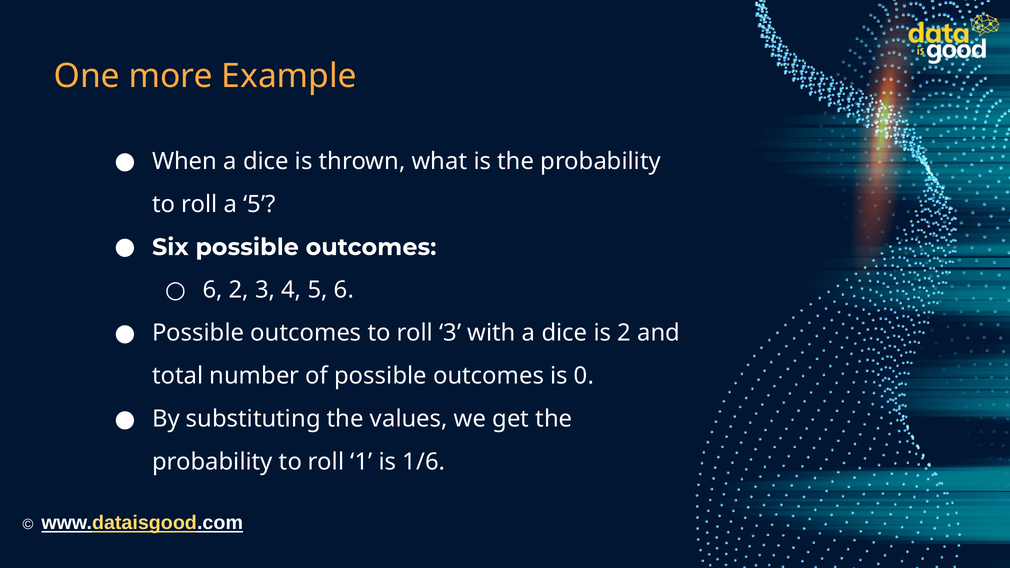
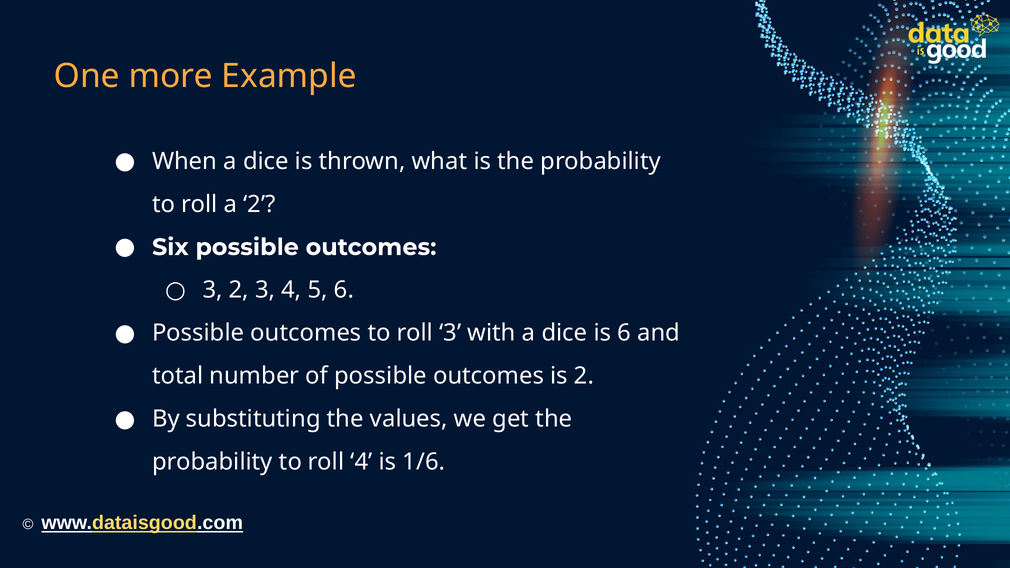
a 5: 5 -> 2
6 at (213, 290): 6 -> 3
is 2: 2 -> 6
is 0: 0 -> 2
roll 1: 1 -> 4
